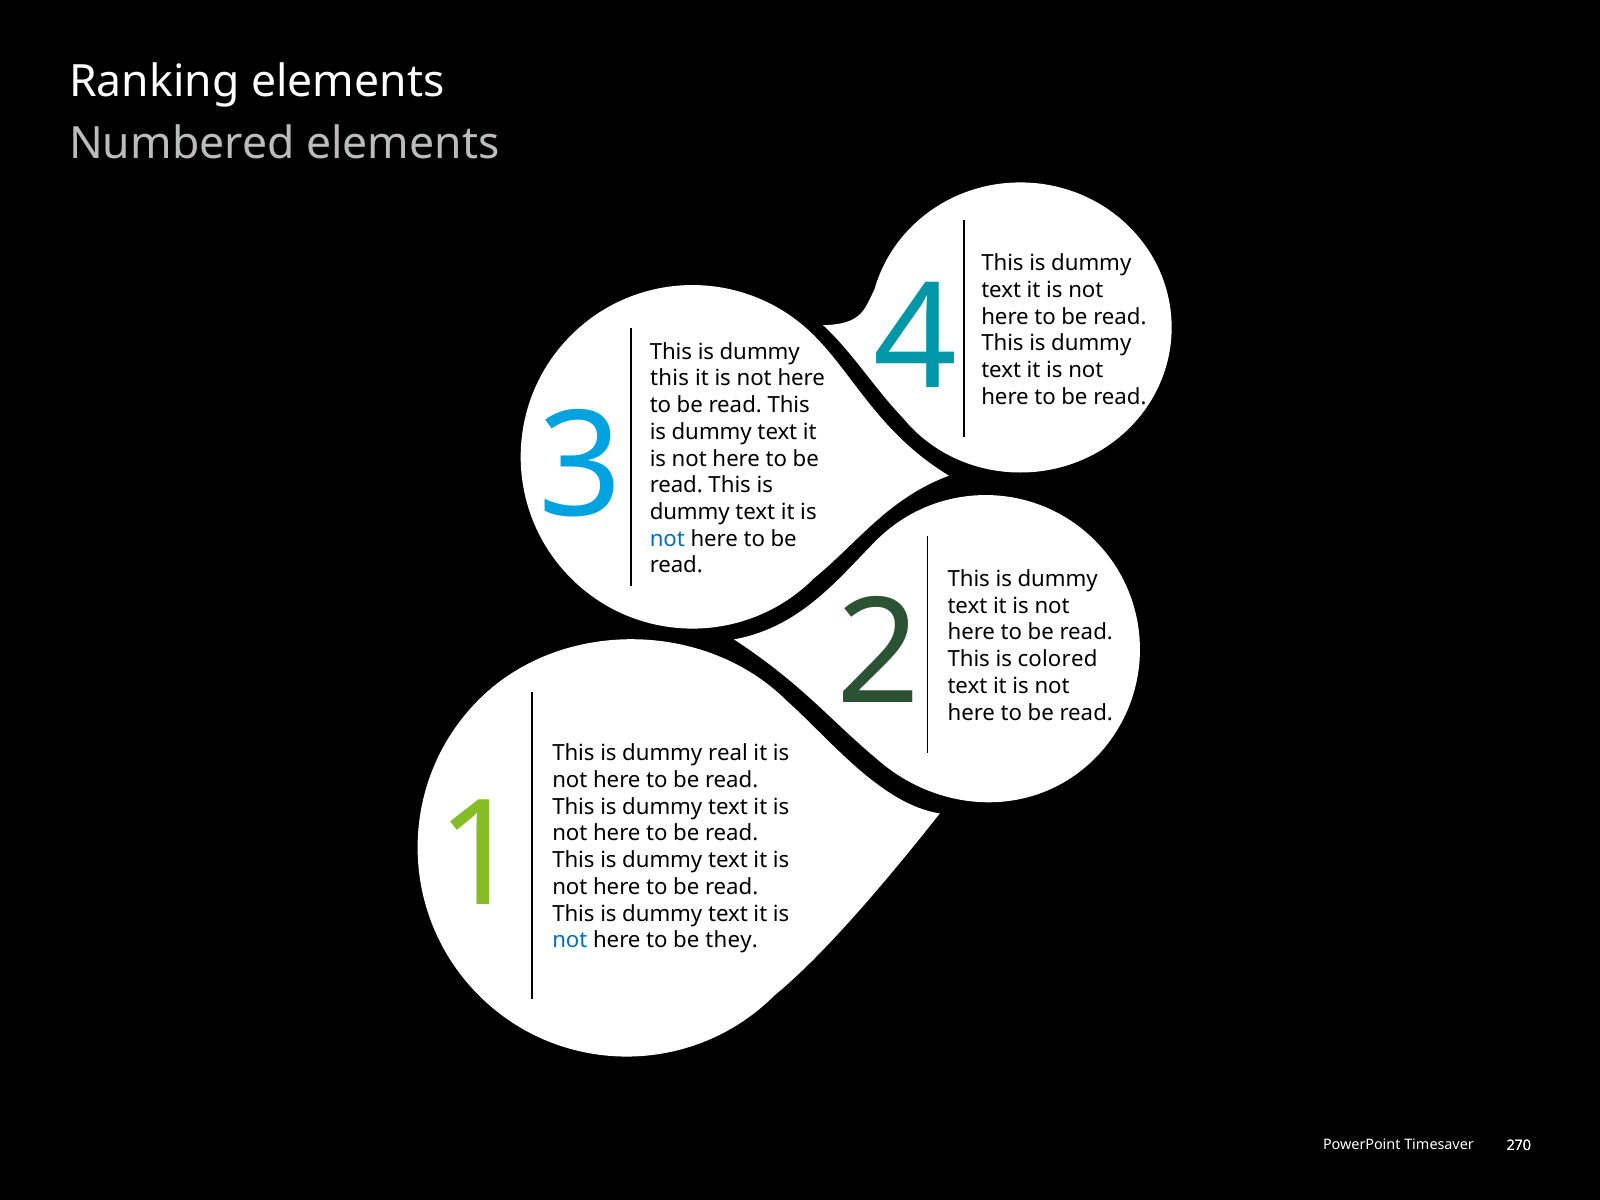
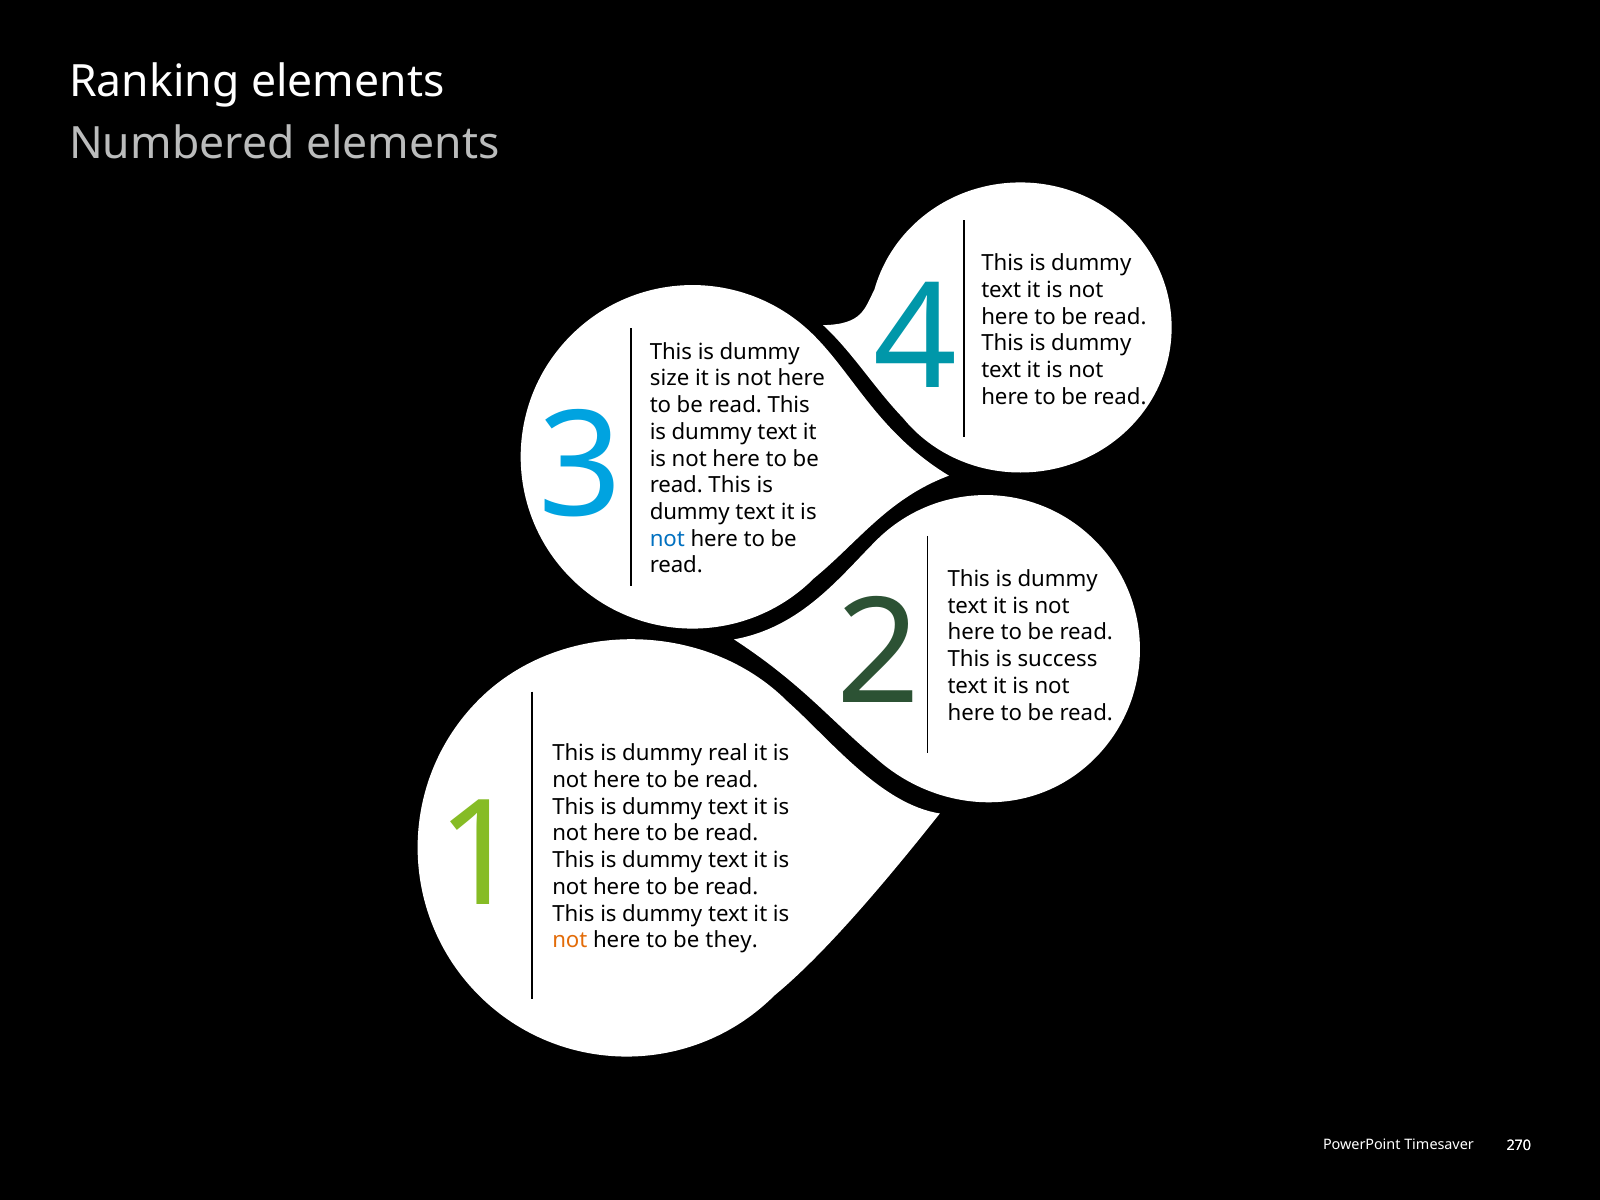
this at (670, 379): this -> size
colored: colored -> success
not at (570, 940) colour: blue -> orange
